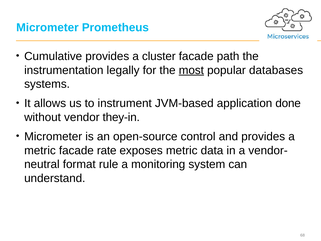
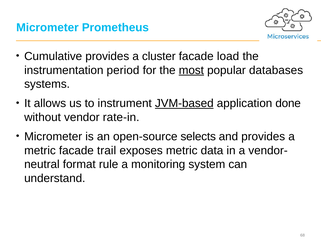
path: path -> load
legally: legally -> period
JVM-based underline: none -> present
they-in: they-in -> rate-in
control: control -> selects
rate: rate -> trail
